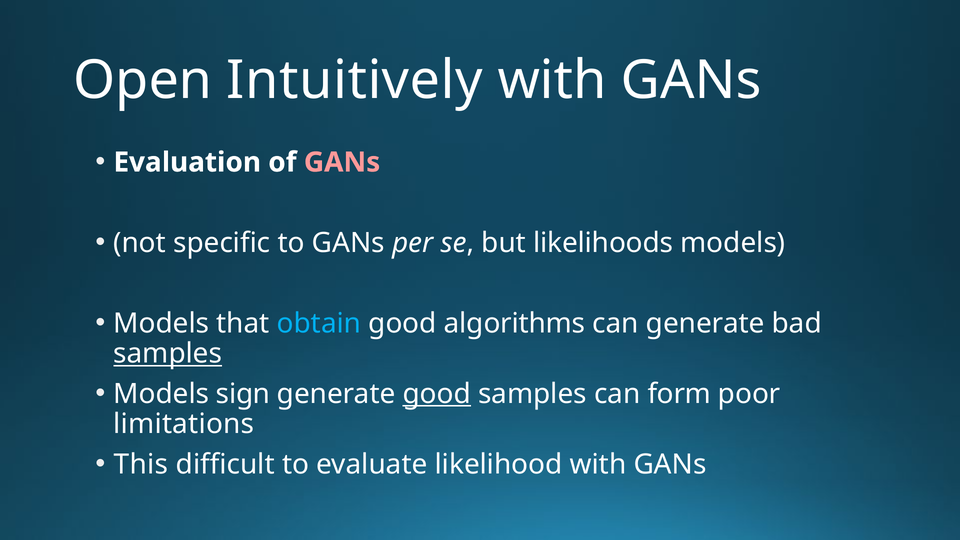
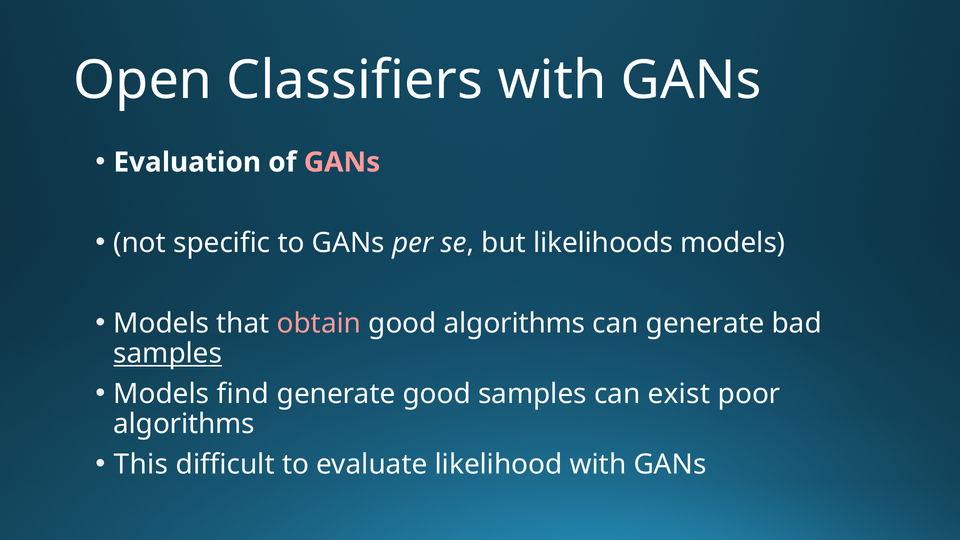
Intuitively: Intuitively -> Classifiers
obtain colour: light blue -> pink
sign: sign -> find
good at (437, 394) underline: present -> none
form: form -> exist
limitations at (184, 424): limitations -> algorithms
